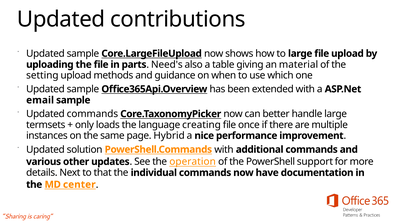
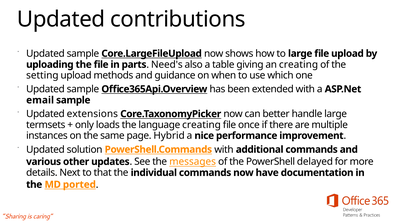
an material: material -> creating
Updated commands: commands -> extensions
operation: operation -> messages
support: support -> delayed
center: center -> ported
